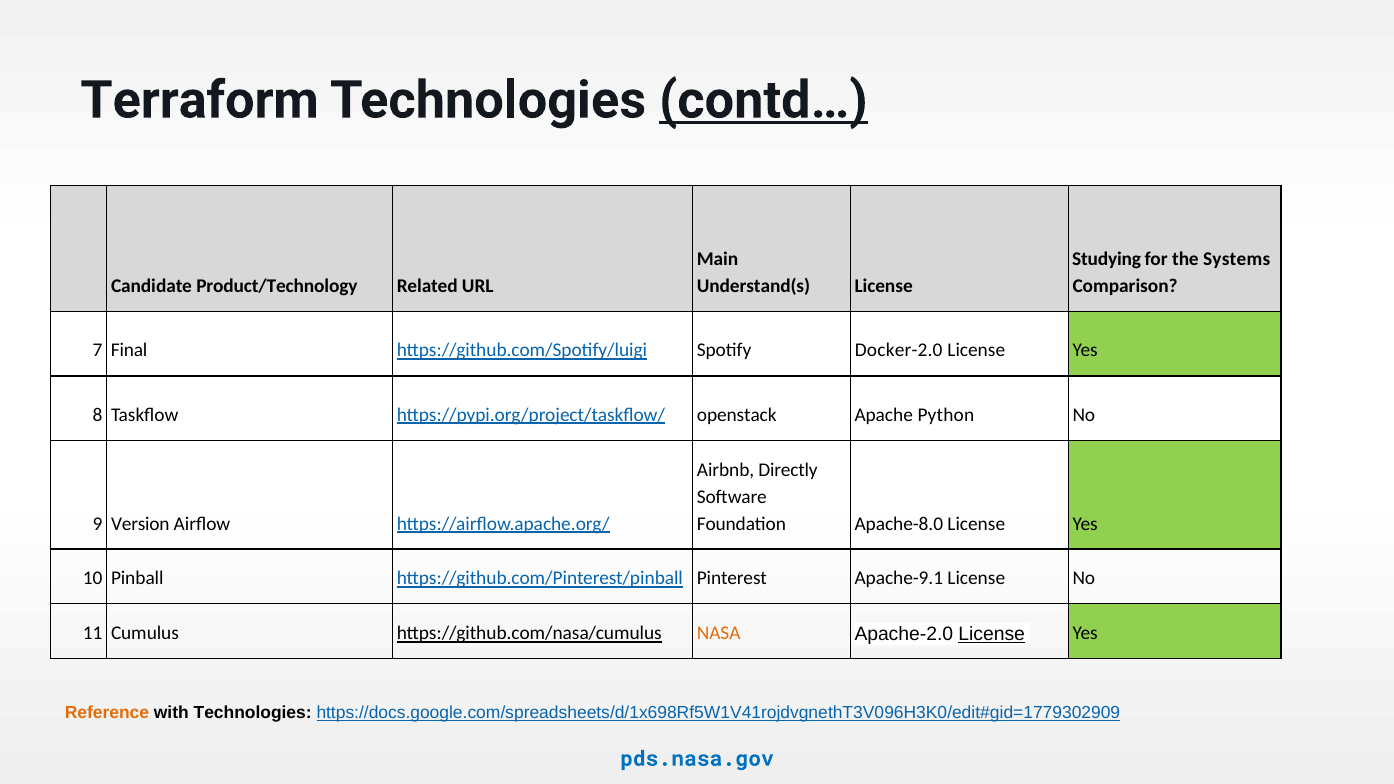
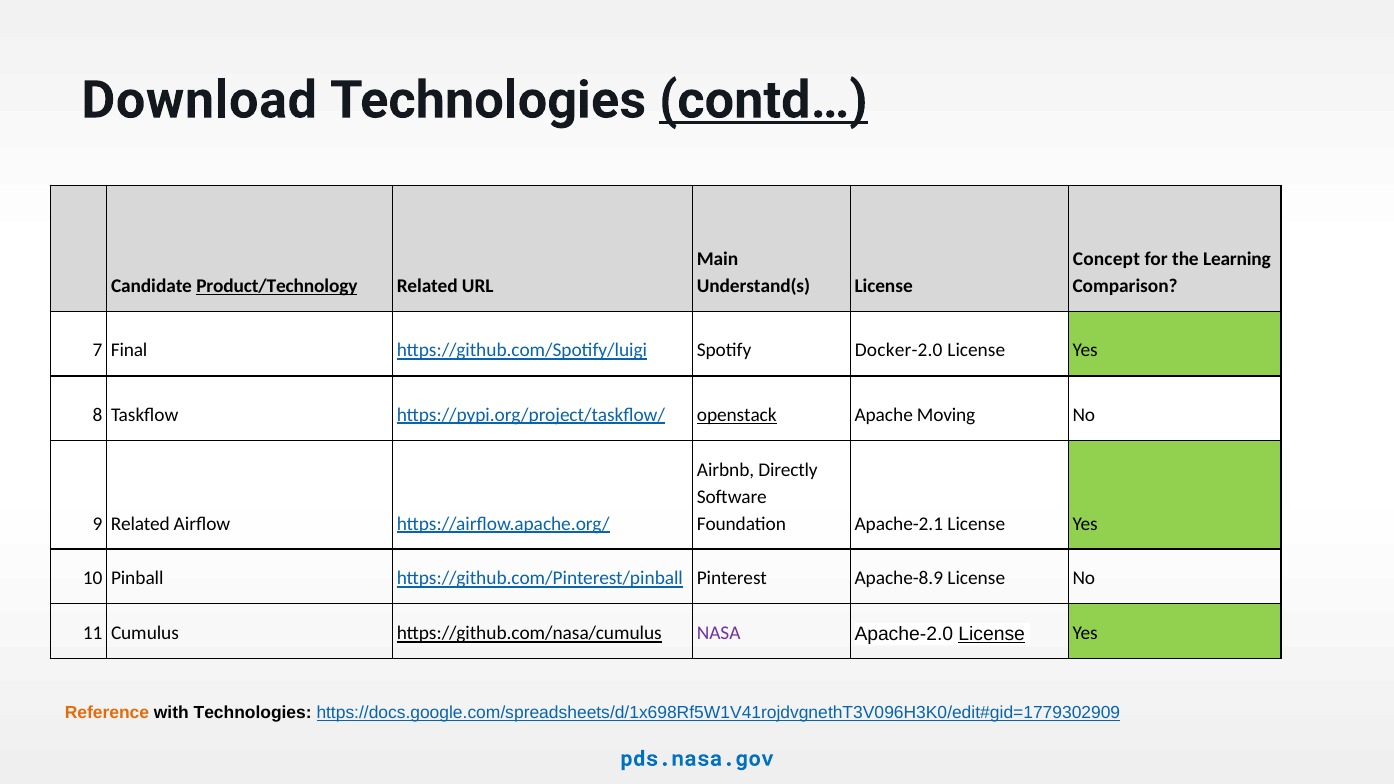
Terraform: Terraform -> Download
Studying: Studying -> Concept
Systems: Systems -> Learning
Product/Technology underline: none -> present
openstack underline: none -> present
Python: Python -> Moving
9 Version: Version -> Related
Apache-8.0: Apache-8.0 -> Apache-2.1
Apache-9.1: Apache-9.1 -> Apache-8.9
NASA colour: orange -> purple
